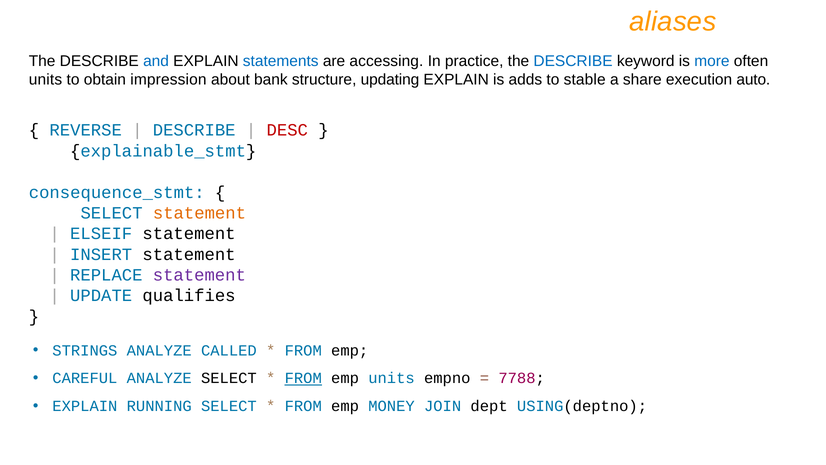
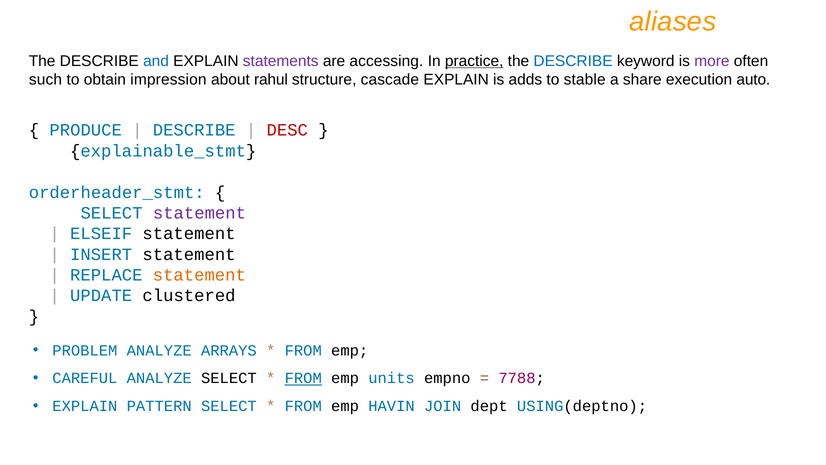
statements colour: blue -> purple
practice underline: none -> present
more colour: blue -> purple
units at (45, 80): units -> such
bank: bank -> rahul
updating: updating -> cascade
REVERSE: REVERSE -> PRODUCE
consequence_stmt: consequence_stmt -> orderheader_stmt
statement at (199, 213) colour: orange -> purple
statement at (199, 275) colour: purple -> orange
qualifies: qualifies -> clustered
STRINGS: STRINGS -> PROBLEM
CALLED: CALLED -> ARRAYS
RUNNING: RUNNING -> PATTERN
MONEY: MONEY -> HAVIN
